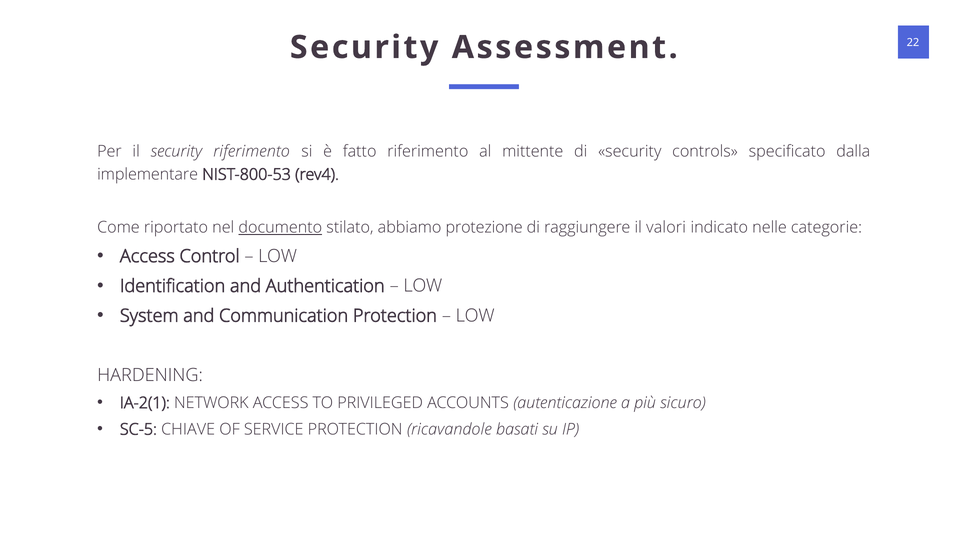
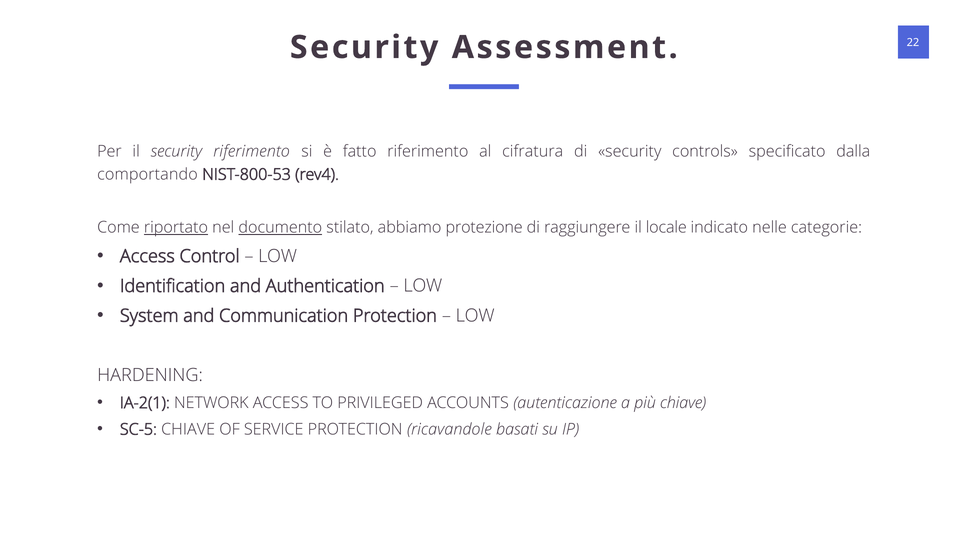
mittente: mittente -> cifratura
implementare: implementare -> comportando
riportato underline: none -> present
valori: valori -> locale
più sicuro: sicuro -> chiave
